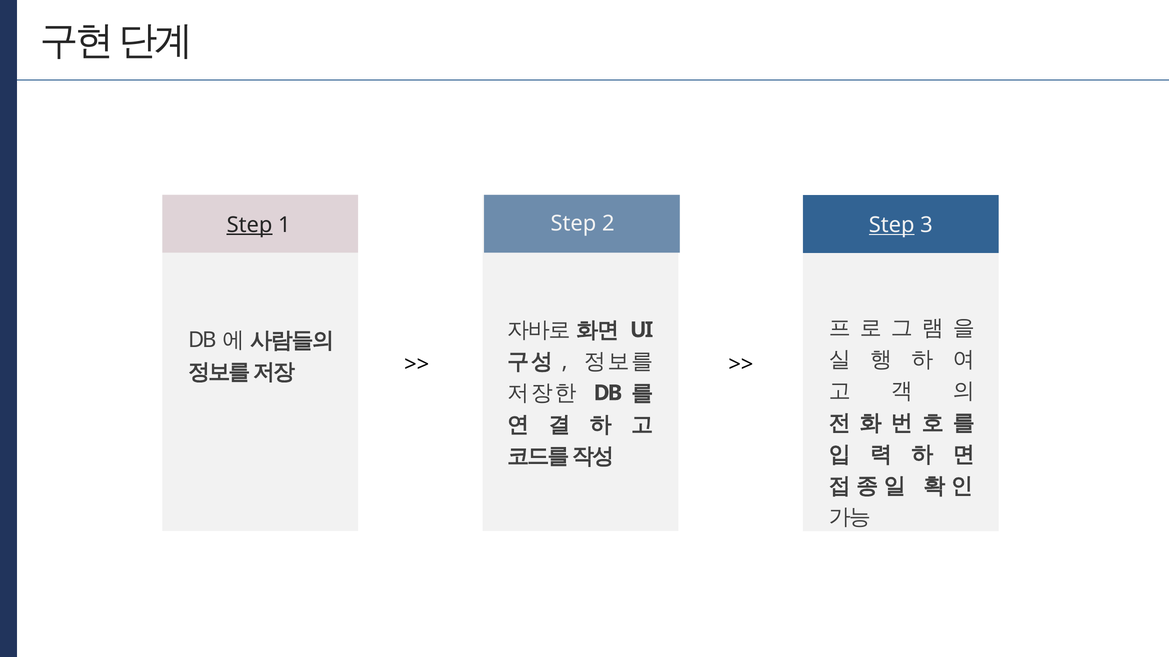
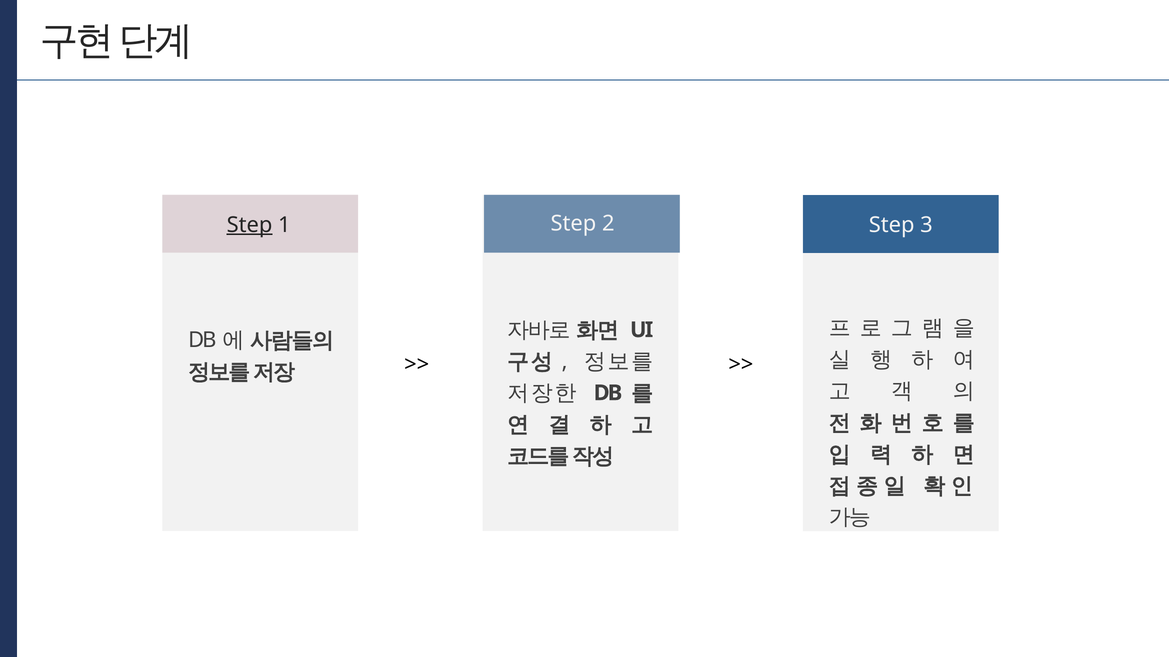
Step at (892, 225) underline: present -> none
